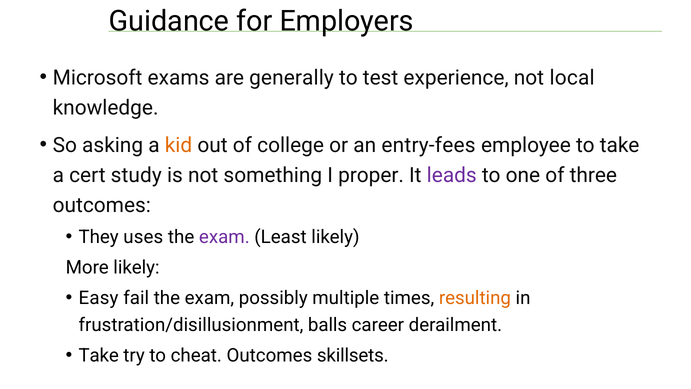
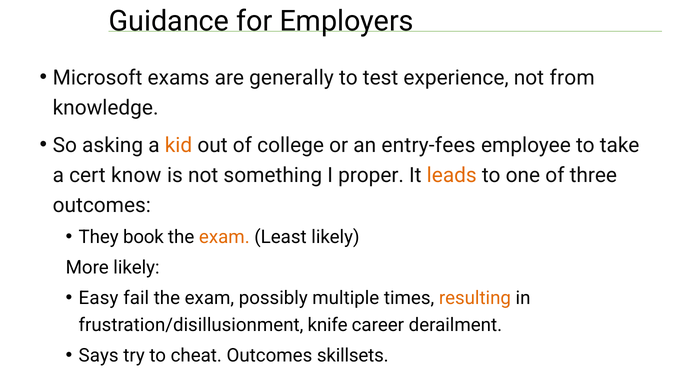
local: local -> from
study: study -> know
leads colour: purple -> orange
uses: uses -> book
exam at (224, 237) colour: purple -> orange
balls: balls -> knife
Take at (99, 355): Take -> Says
